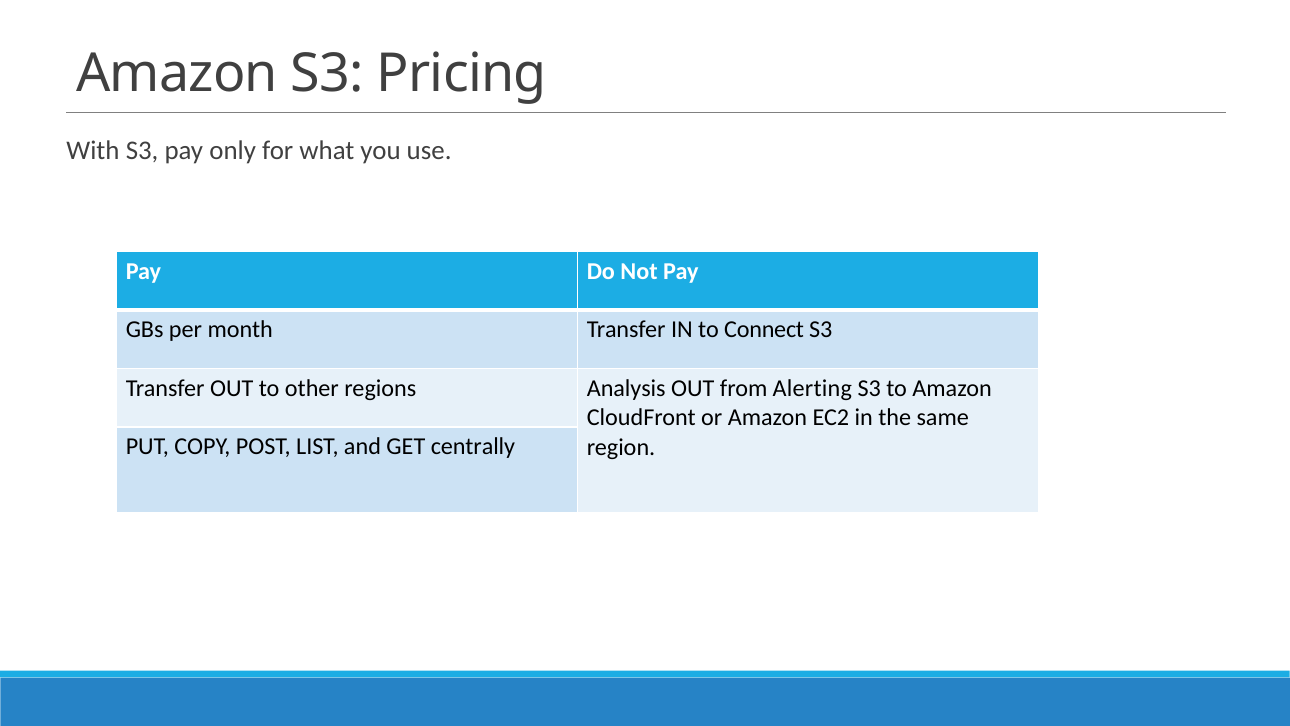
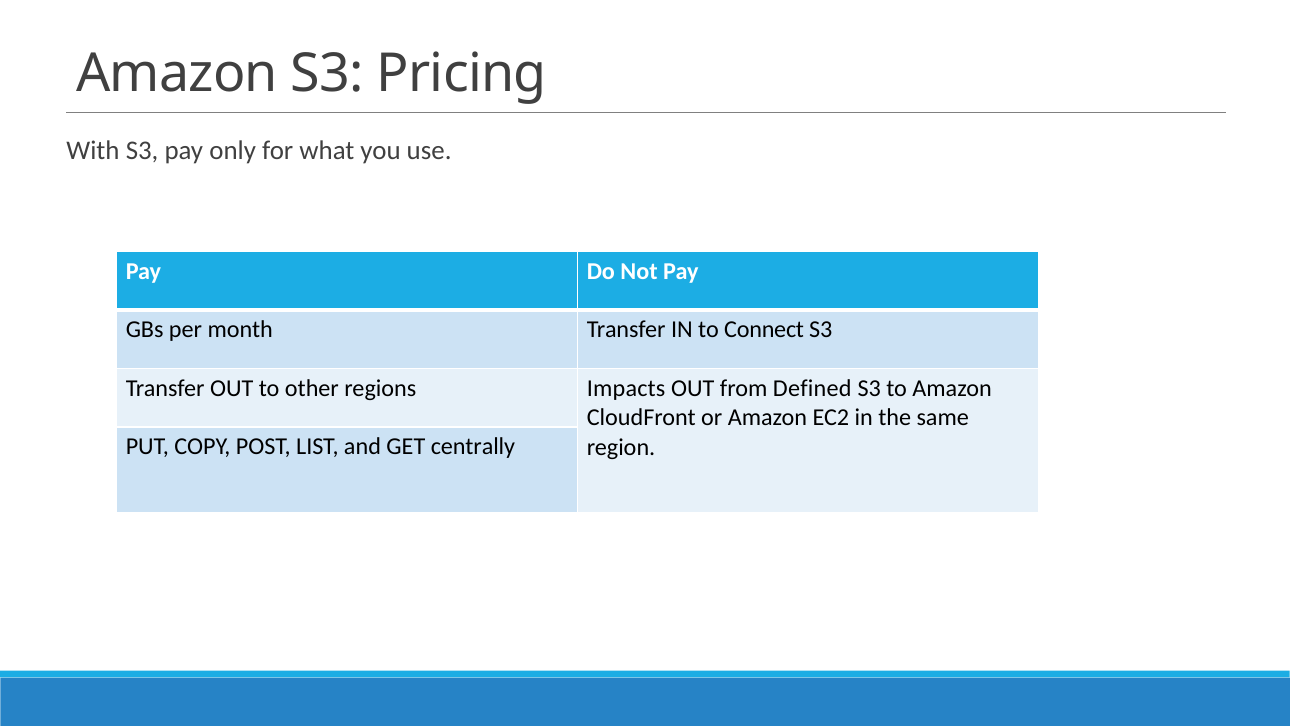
Analysis: Analysis -> Impacts
Alerting: Alerting -> Defined
